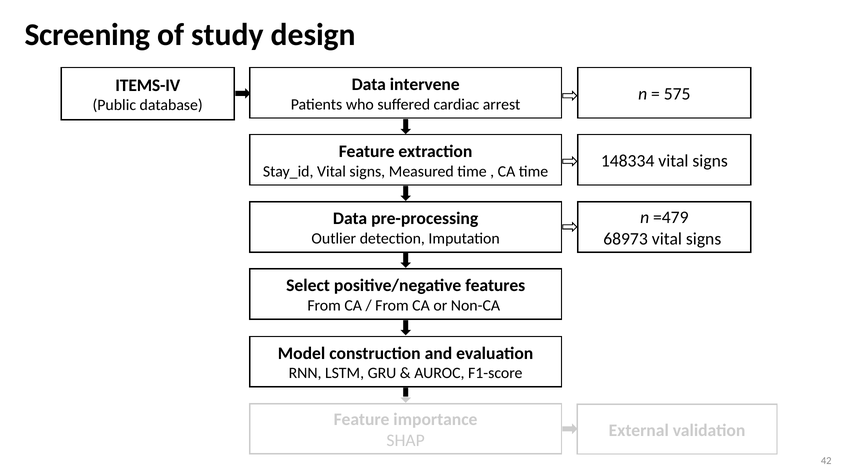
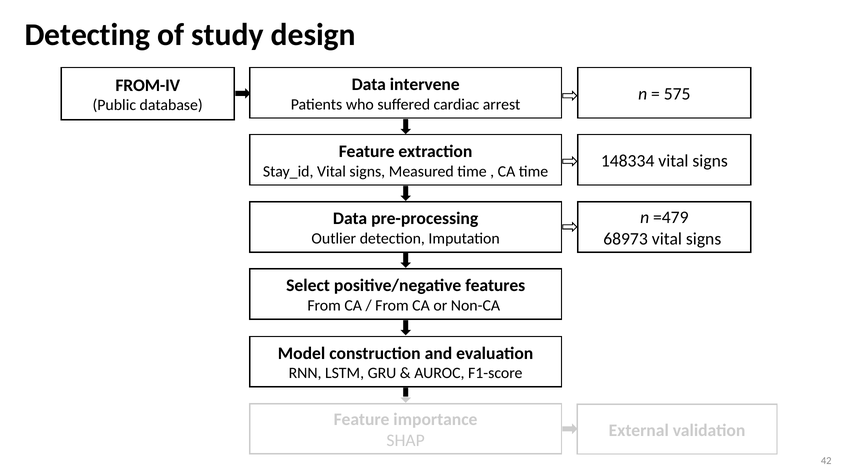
Screening: Screening -> Detecting
ITEMS-IV: ITEMS-IV -> FROM-IV
